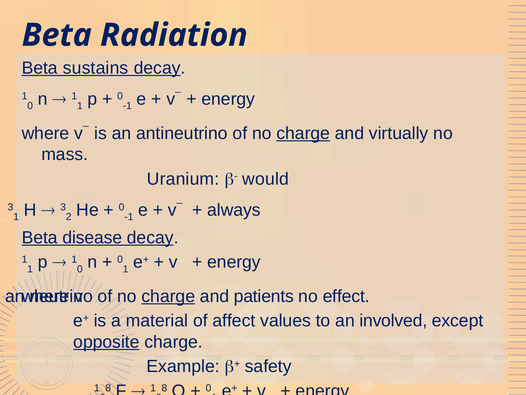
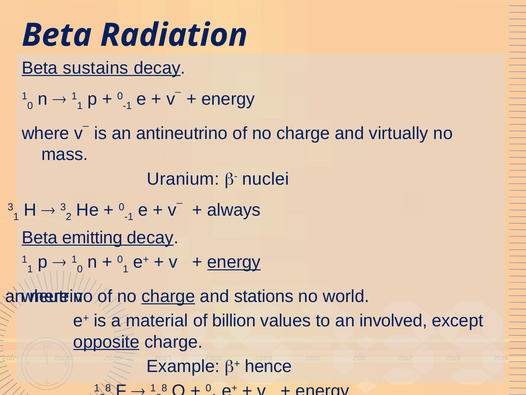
charge at (303, 133) underline: present -> none
would: would -> nuclei
disease: disease -> emitting
energy at (234, 262) underline: none -> present
patients: patients -> stations
effect: effect -> world
affect: affect -> billion
safety: safety -> hence
